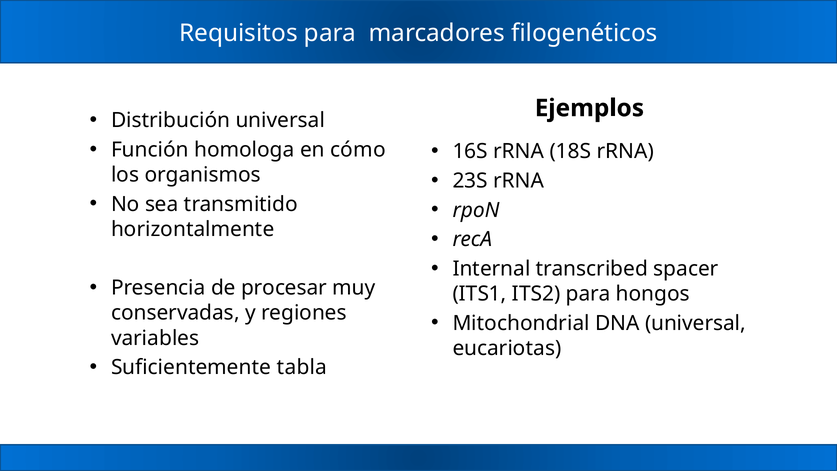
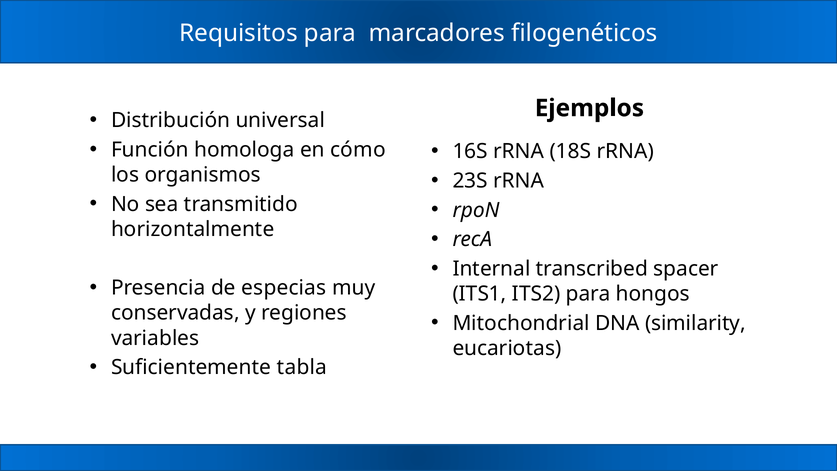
procesar: procesar -> especias
DNA universal: universal -> similarity
